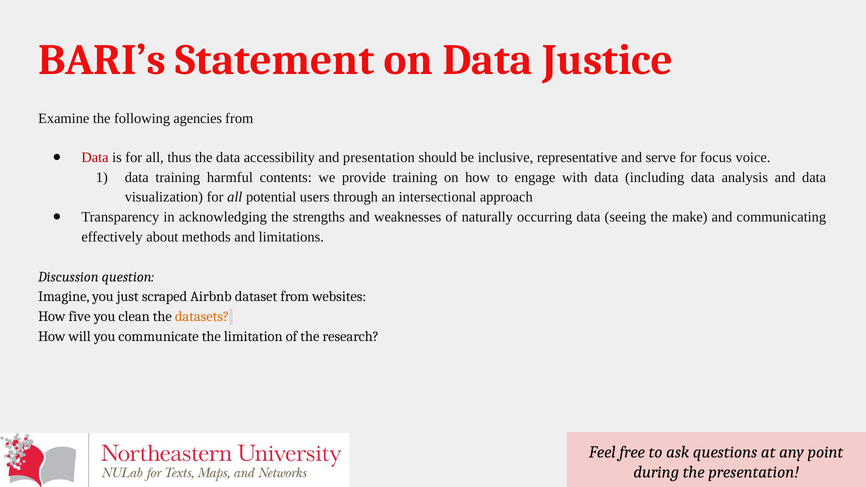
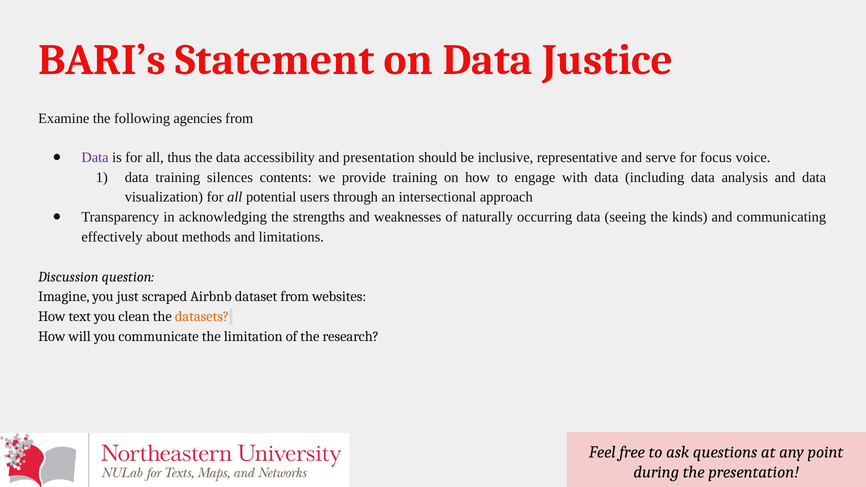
Data at (95, 157) colour: red -> purple
harmful: harmful -> silences
make: make -> kinds
five: five -> text
